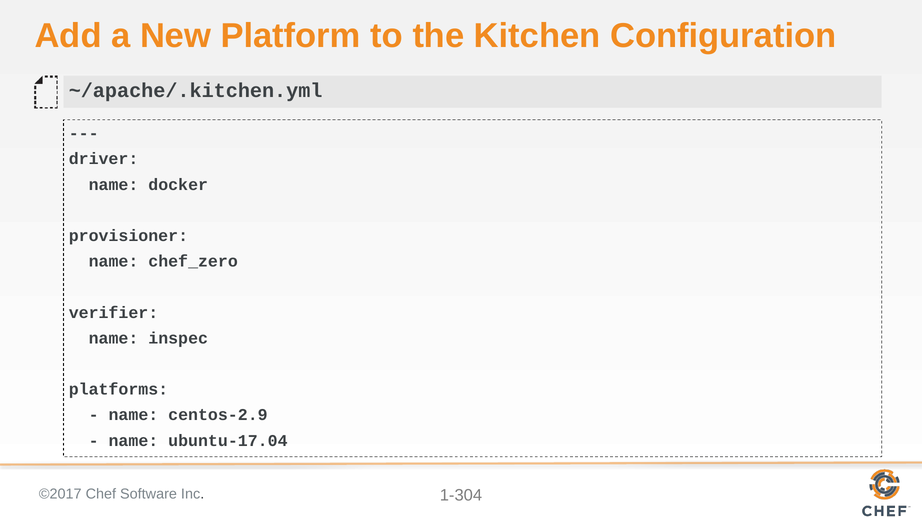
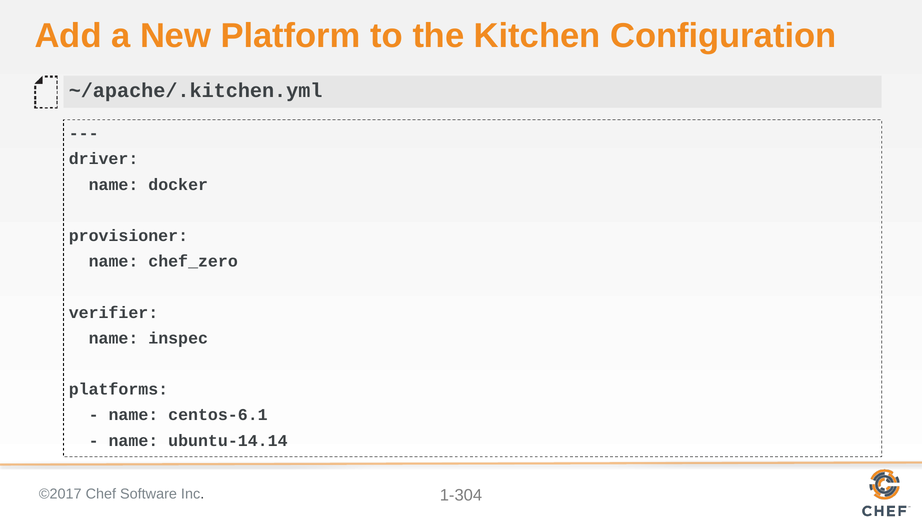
centos-2.9: centos-2.9 -> centos-6.1
ubuntu-17.04: ubuntu-17.04 -> ubuntu-14.14
